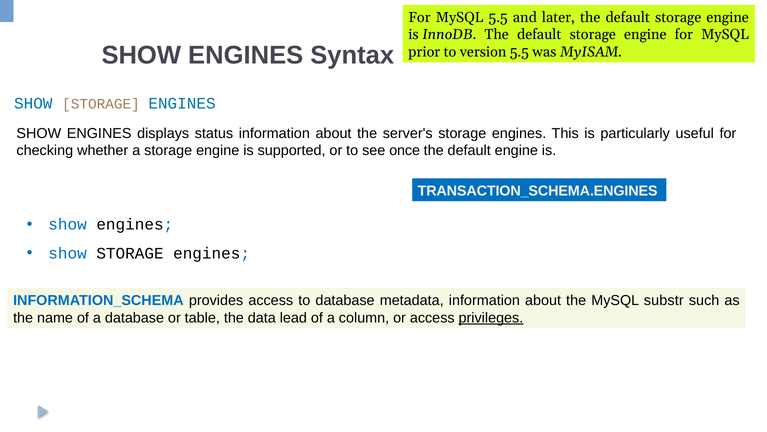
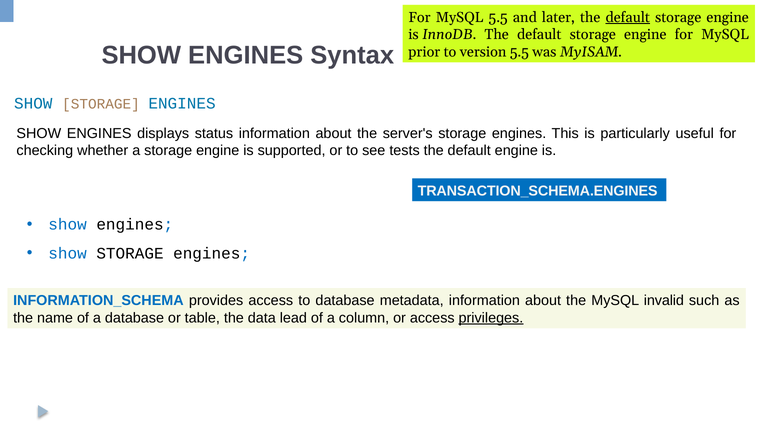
default at (628, 17) underline: none -> present
once: once -> tests
substr: substr -> invalid
